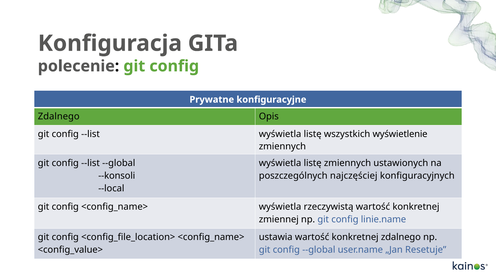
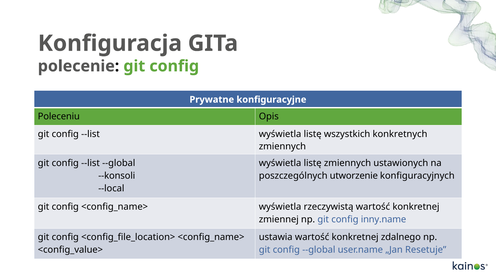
Zdalnego at (59, 116): Zdalnego -> Poleceniu
wyświetlenie: wyświetlenie -> konkretnych
najczęściej: najczęściej -> utworzenie
linie.name: linie.name -> inny.name
